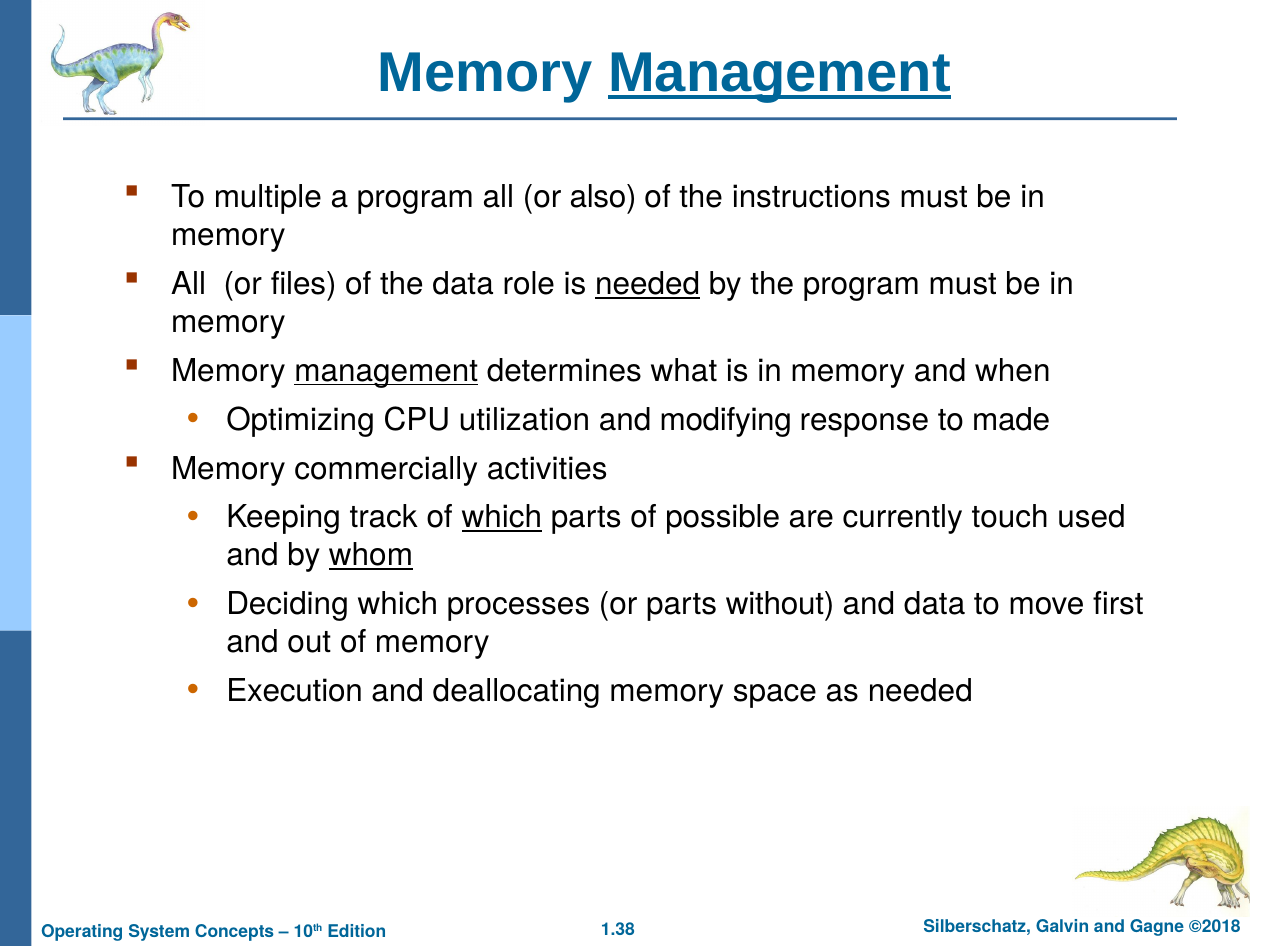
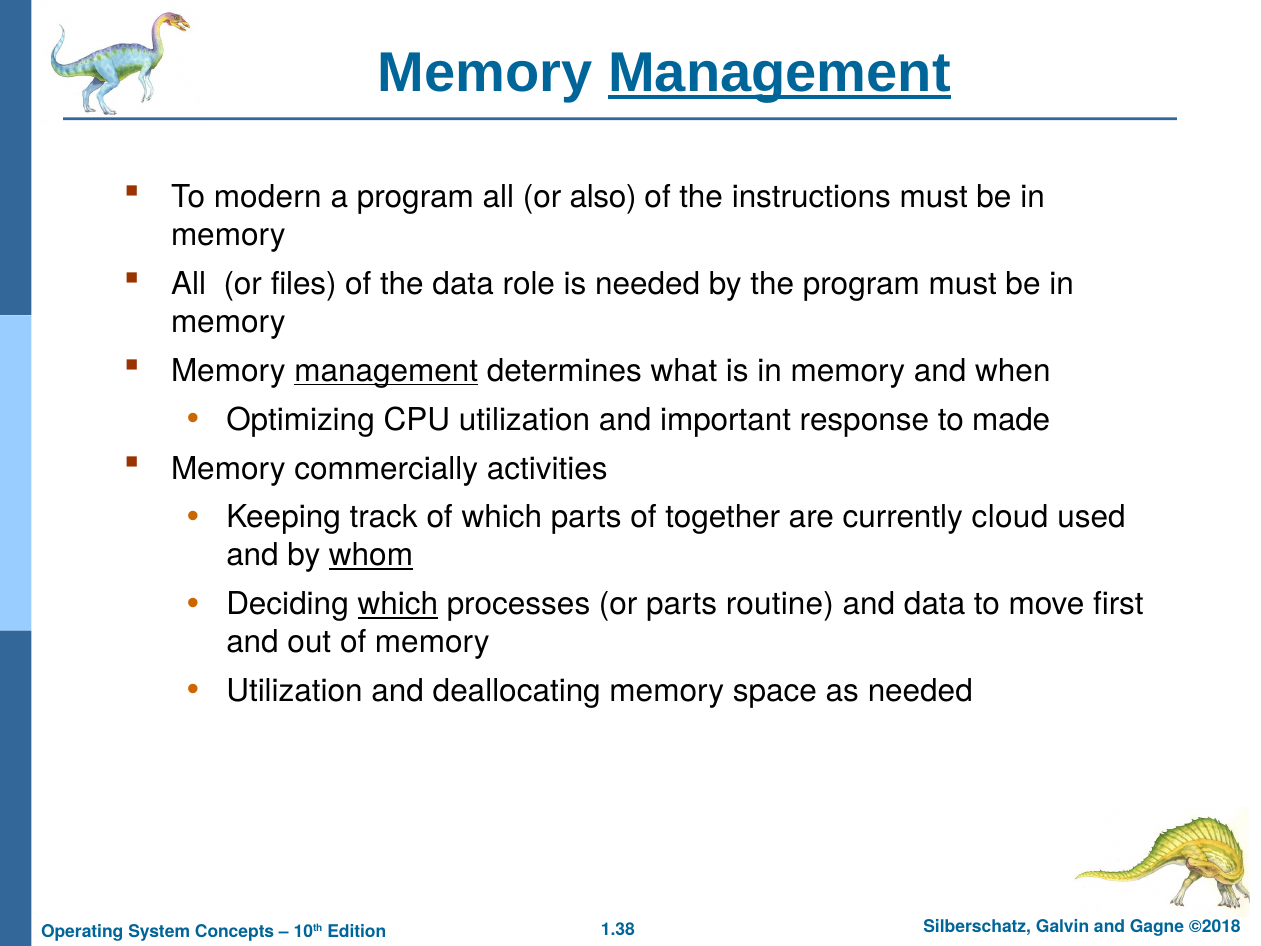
multiple: multiple -> modern
needed at (648, 284) underline: present -> none
modifying: modifying -> important
which at (502, 517) underline: present -> none
possible: possible -> together
touch: touch -> cloud
which at (398, 604) underline: none -> present
without: without -> routine
Execution at (295, 691): Execution -> Utilization
